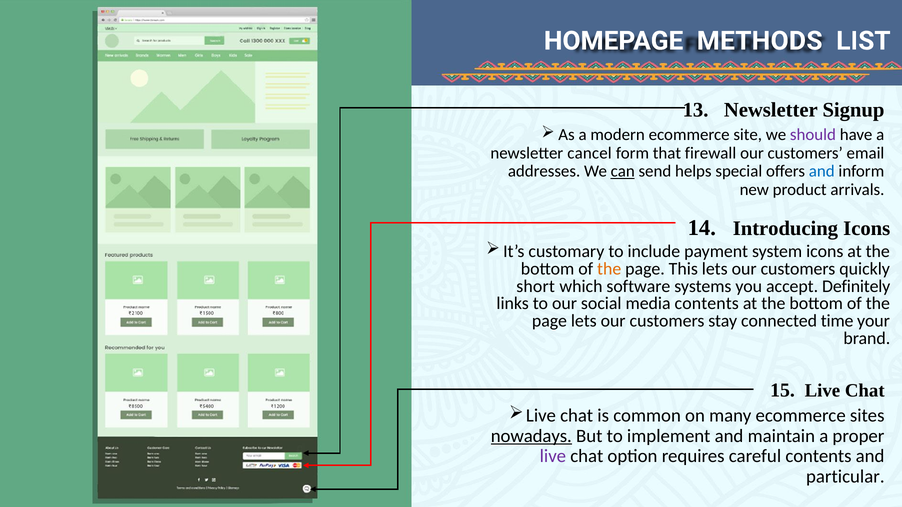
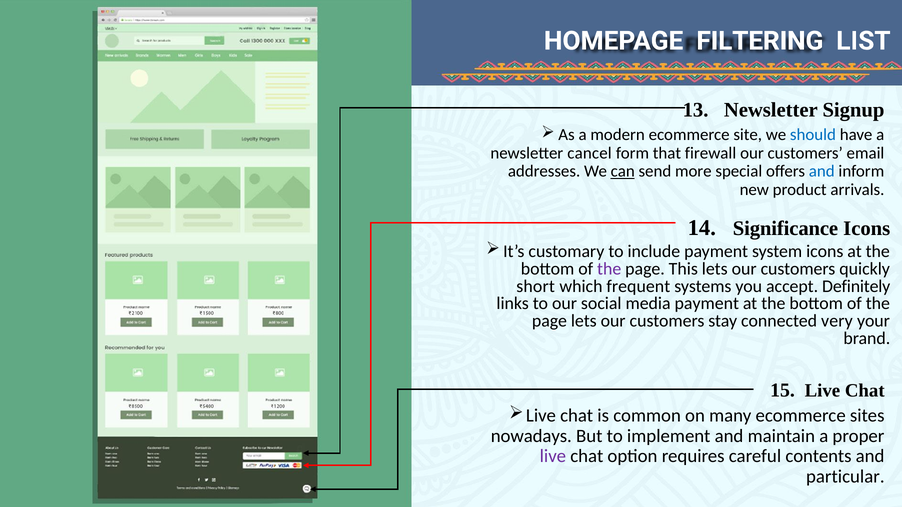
METHODS: METHODS -> FILTERING
should colour: purple -> blue
helps: helps -> more
Introducing: Introducing -> Significance
the at (609, 269) colour: orange -> purple
software: software -> frequent
media contents: contents -> payment
time: time -> very
nowadays underline: present -> none
